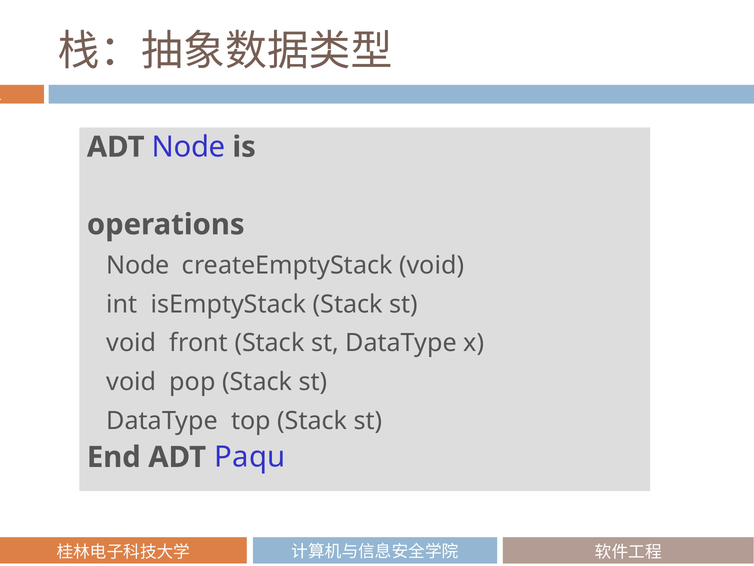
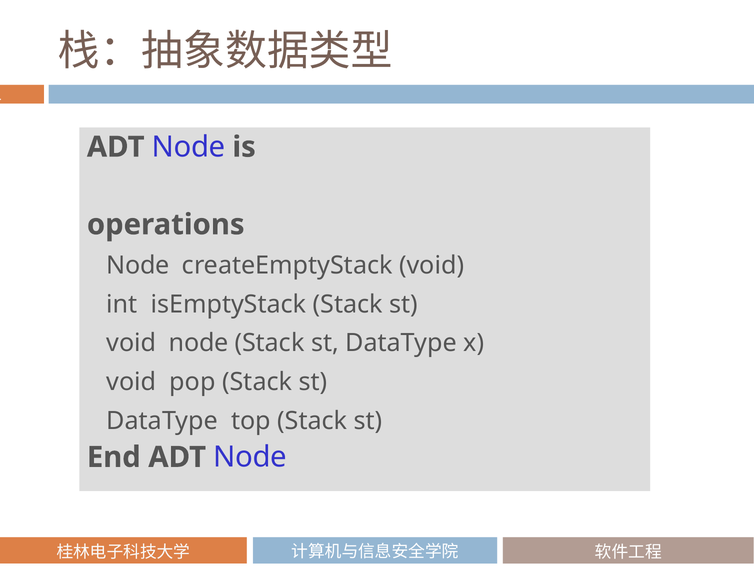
void front: front -> node
End ADT Paqu: Paqu -> Node
